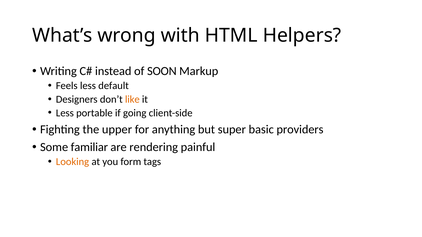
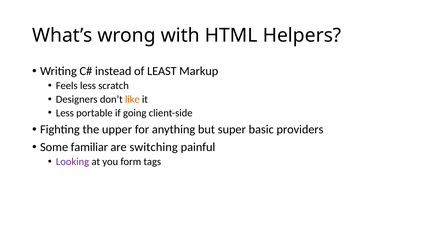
SOON: SOON -> LEAST
default: default -> scratch
rendering: rendering -> switching
Looking colour: orange -> purple
